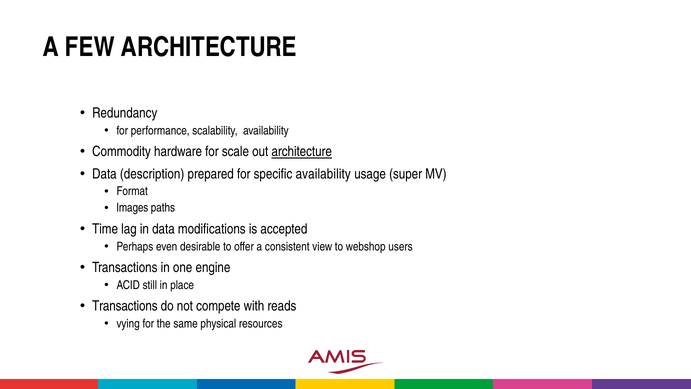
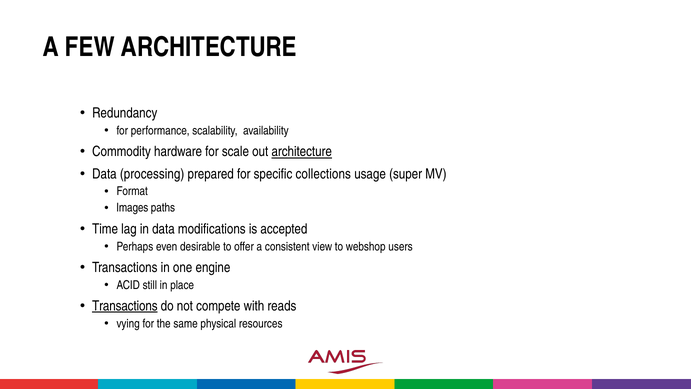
description: description -> processing
specific availability: availability -> collections
Transactions at (125, 306) underline: none -> present
